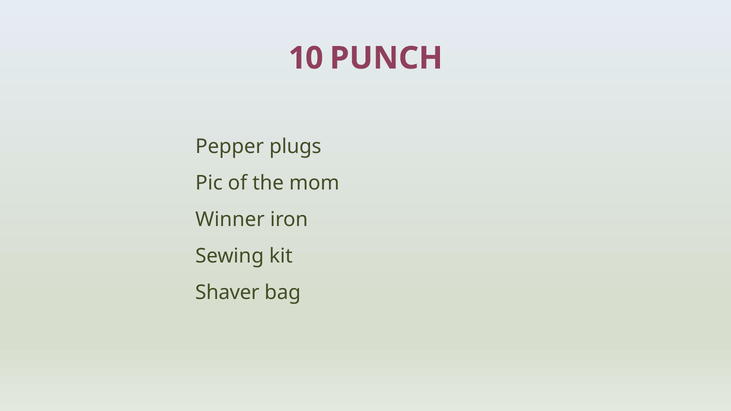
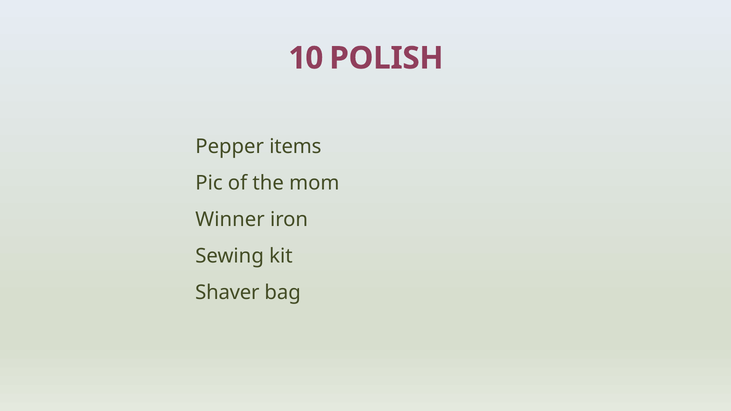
PUNCH: PUNCH -> POLISH
plugs: plugs -> items
